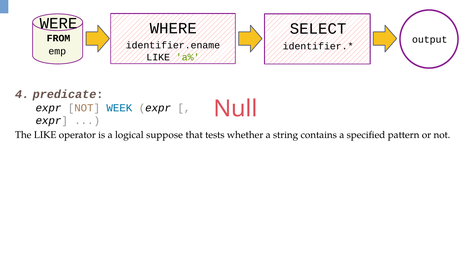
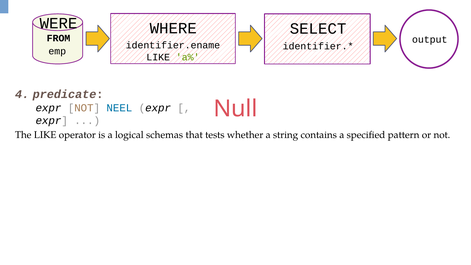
WEEK: WEEK -> NEEL
suppose: suppose -> schemas
